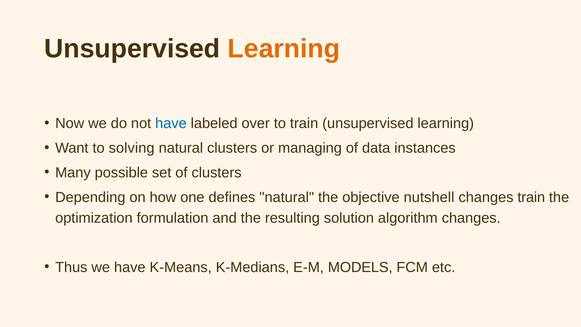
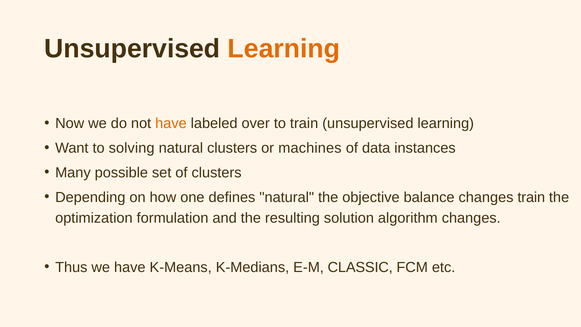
have at (171, 123) colour: blue -> orange
managing: managing -> machines
nutshell: nutshell -> balance
MODELS: MODELS -> CLASSIC
